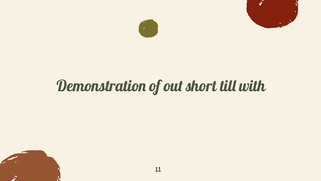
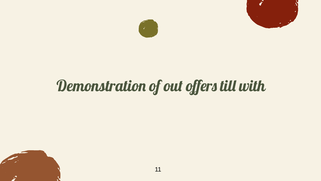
short: short -> offers
